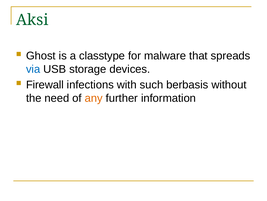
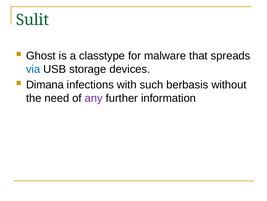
Aksi: Aksi -> Sulit
Firewall: Firewall -> Dimana
any colour: orange -> purple
